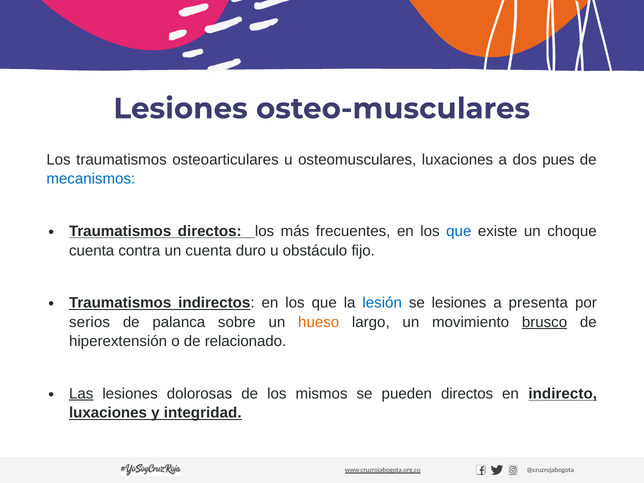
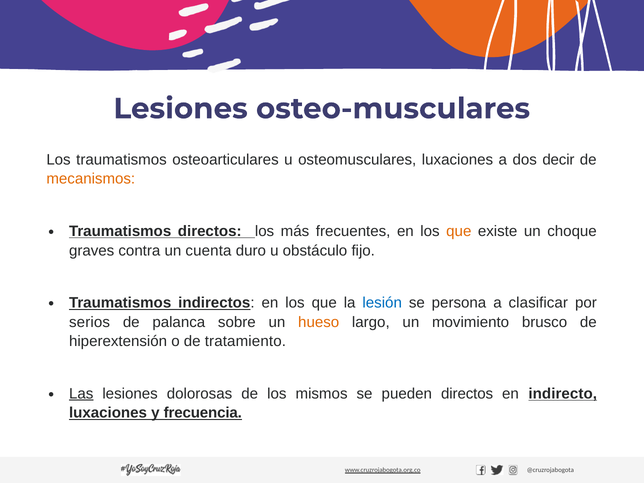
pues: pues -> decir
mecanismos colour: blue -> orange
que at (459, 231) colour: blue -> orange
cuenta at (92, 251): cuenta -> graves
se lesiones: lesiones -> persona
presenta: presenta -> clasificar
brusco underline: present -> none
relacionado: relacionado -> tratamiento
integridad: integridad -> frecuencia
